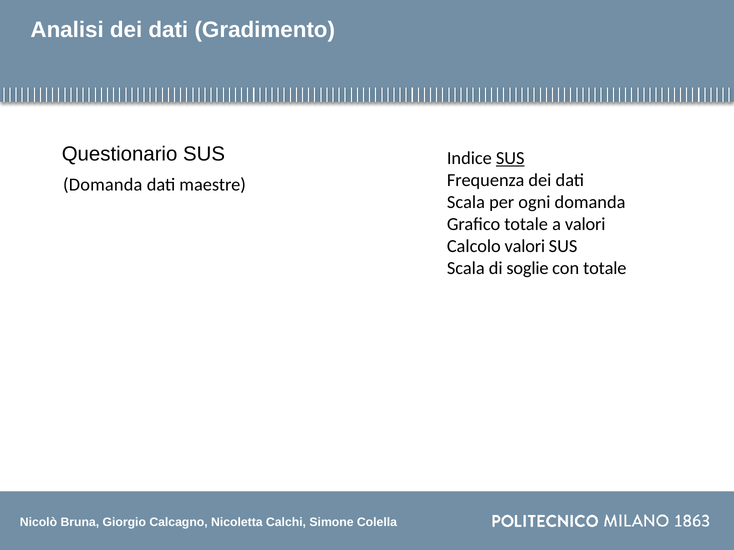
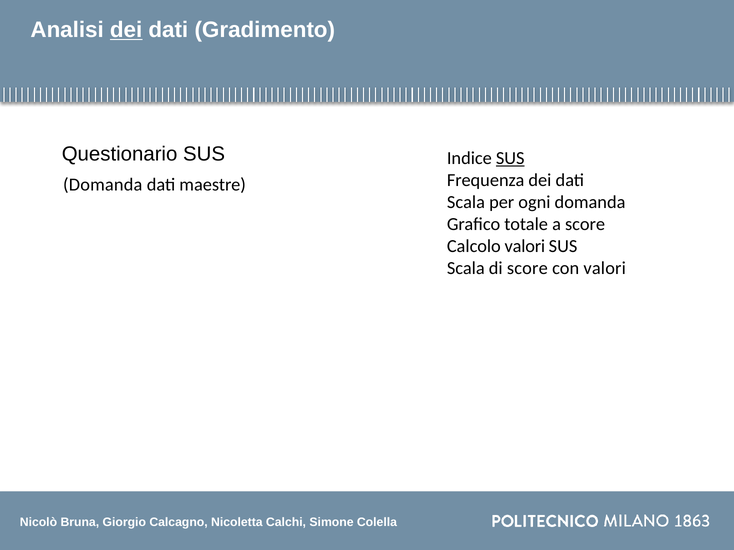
dei at (126, 30) underline: none -> present
a valori: valori -> score
di soglie: soglie -> score
con totale: totale -> valori
